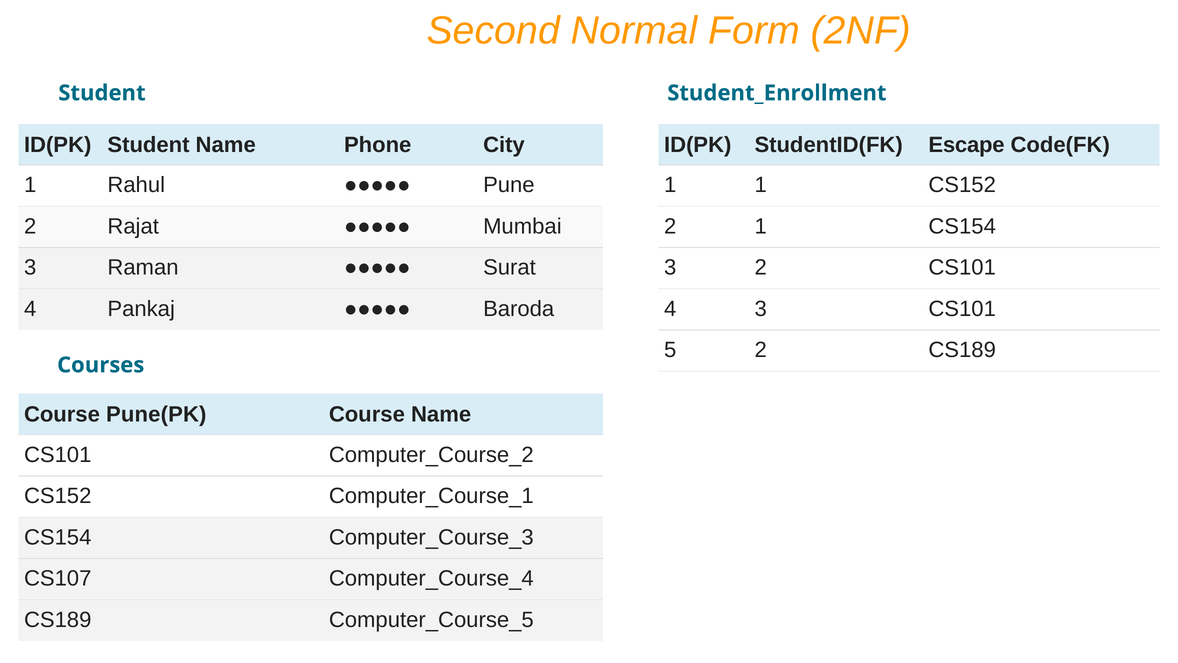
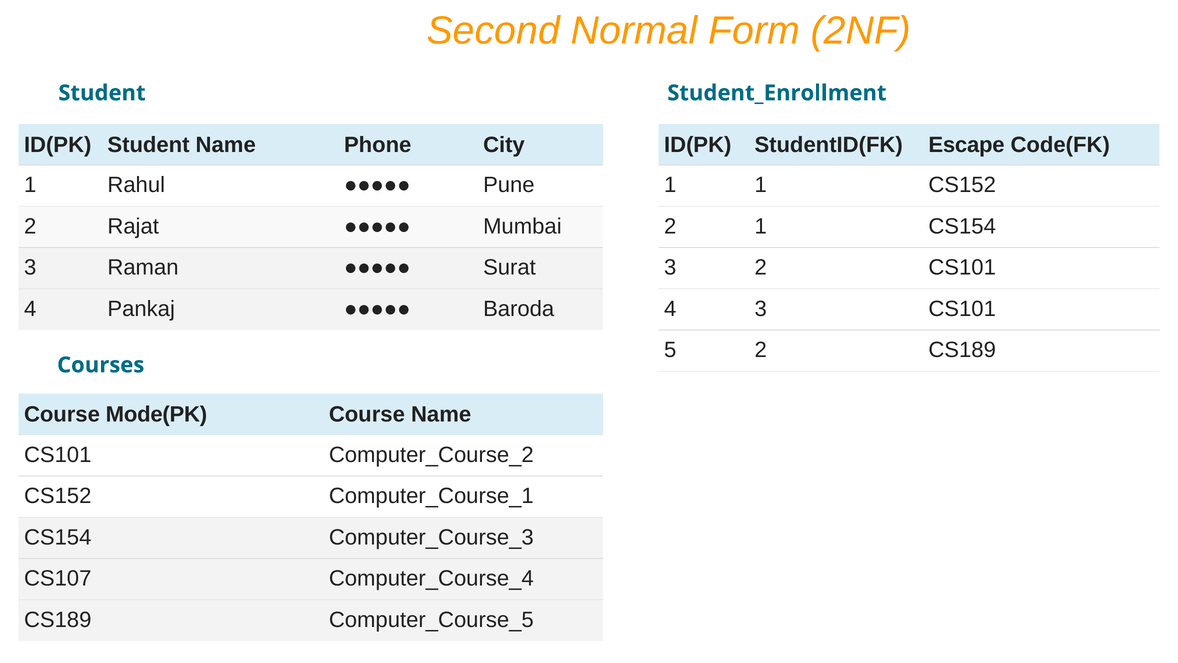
Pune(PK: Pune(PK -> Mode(PK
